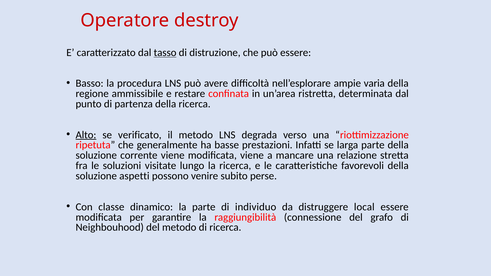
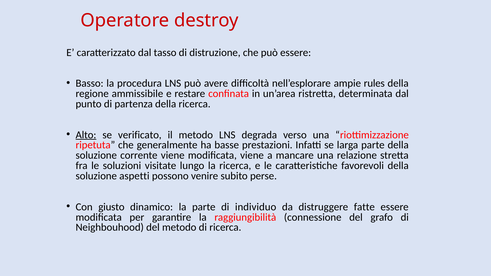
tasso underline: present -> none
varia: varia -> rules
classe: classe -> giusto
local: local -> fatte
